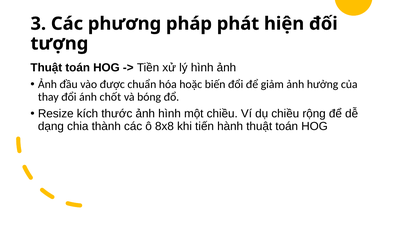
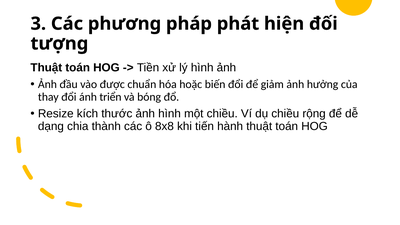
chốt: chốt -> triển
